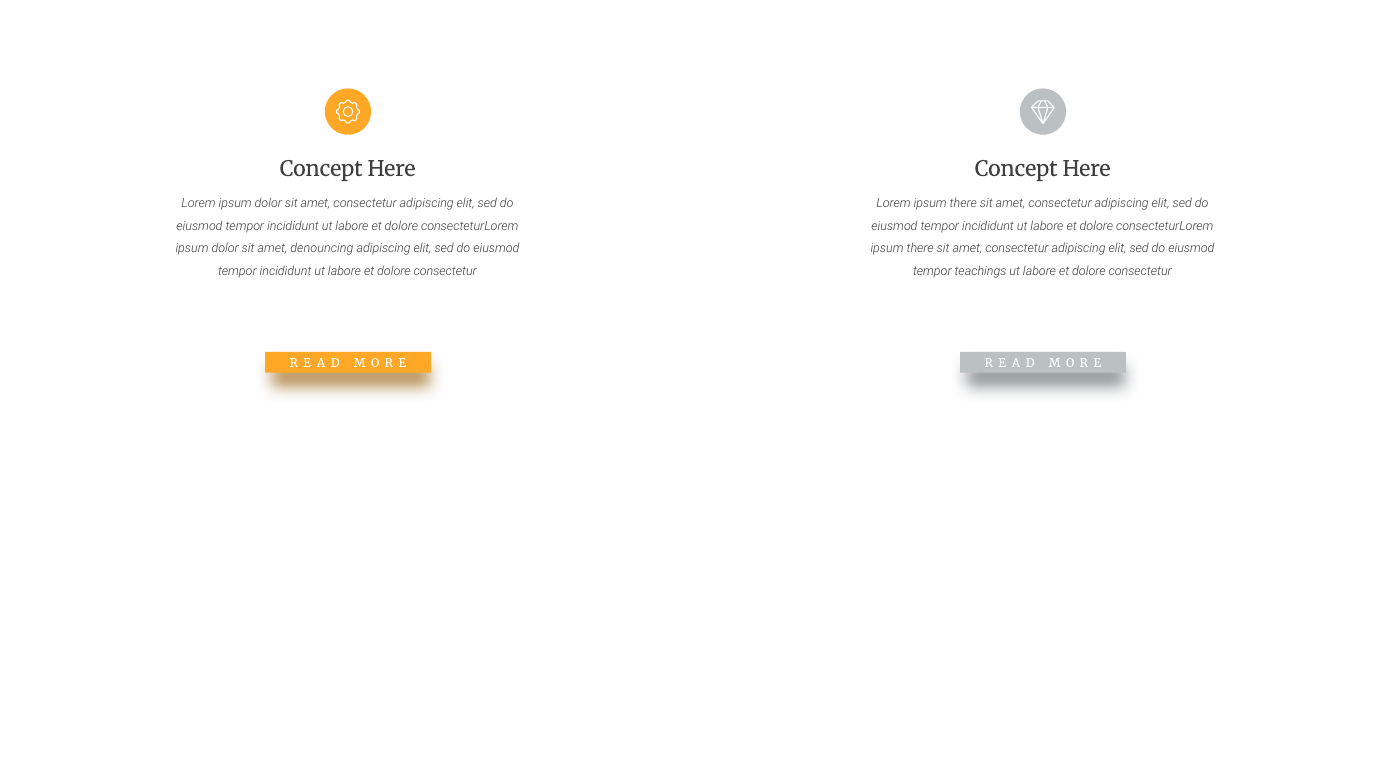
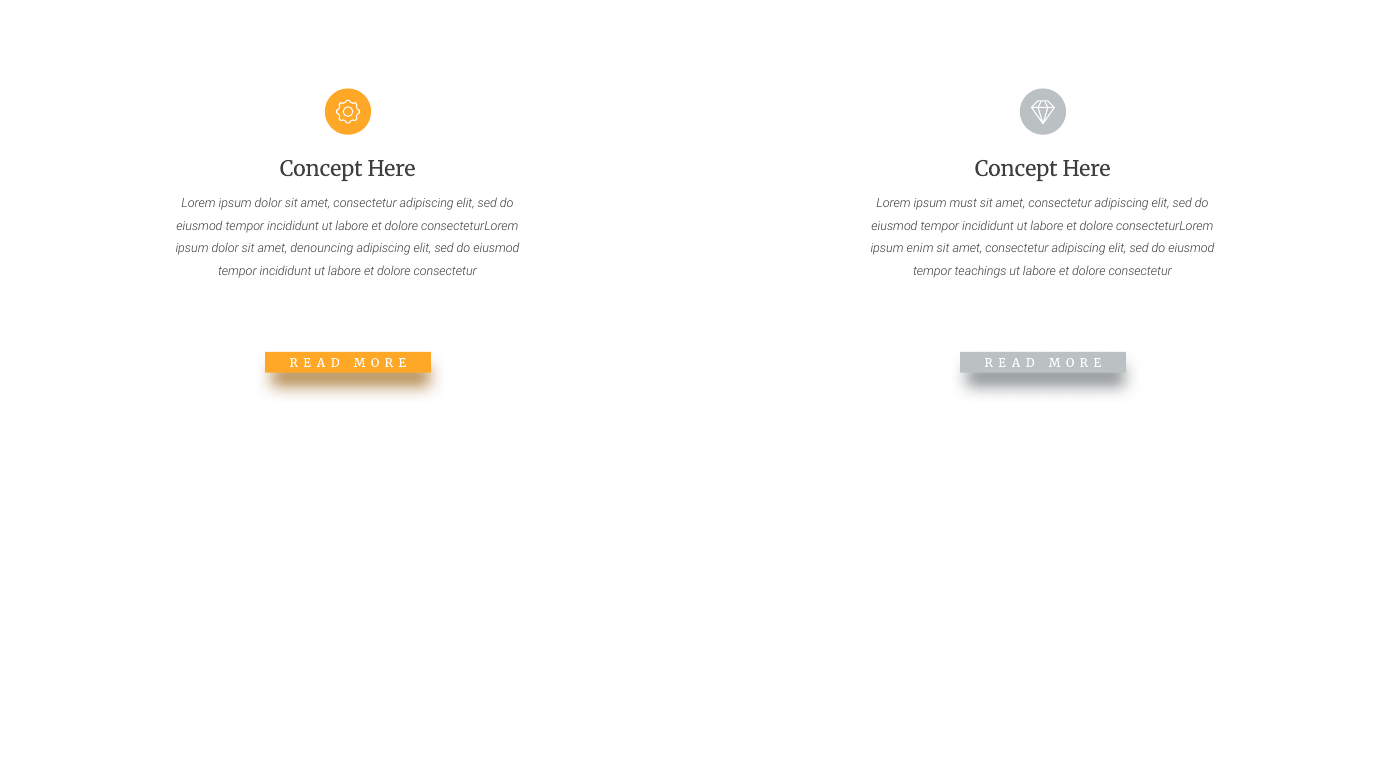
Lorem ipsum there: there -> must
there at (920, 249): there -> enim
